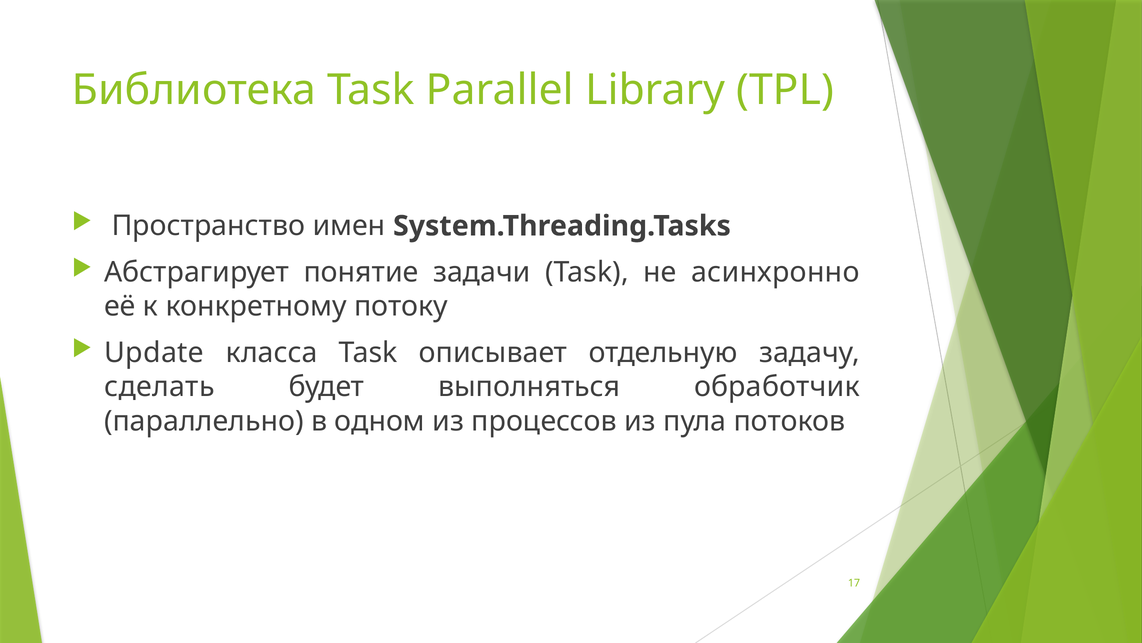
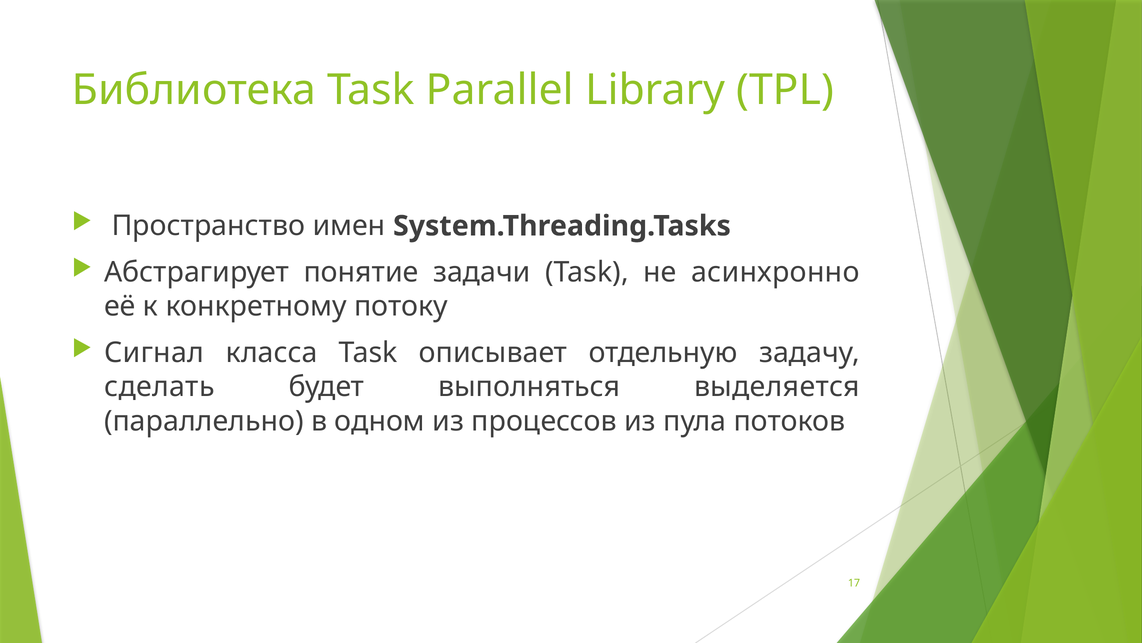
Update: Update -> Сигнал
обработчик: обработчик -> выделяется
